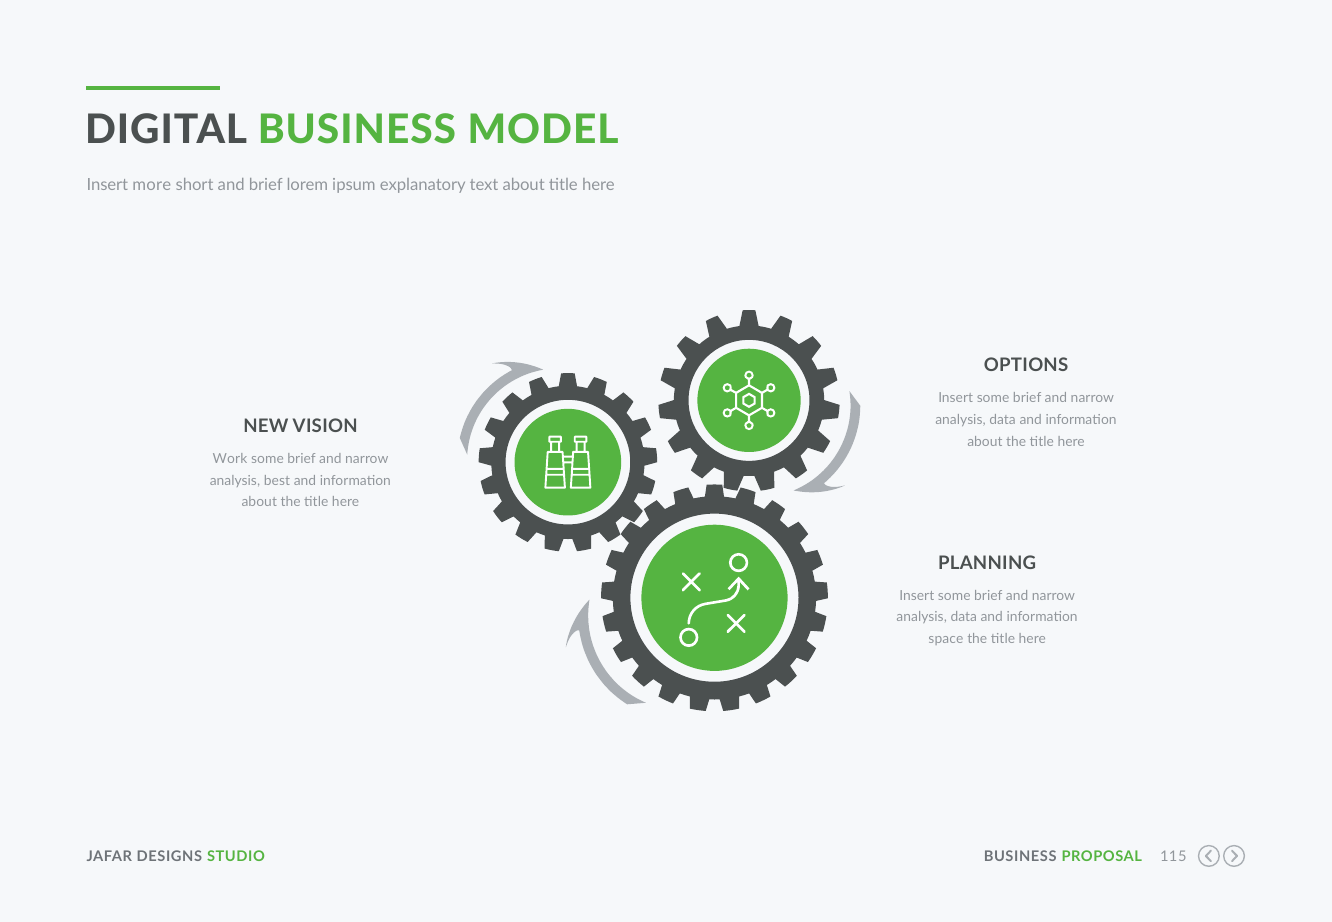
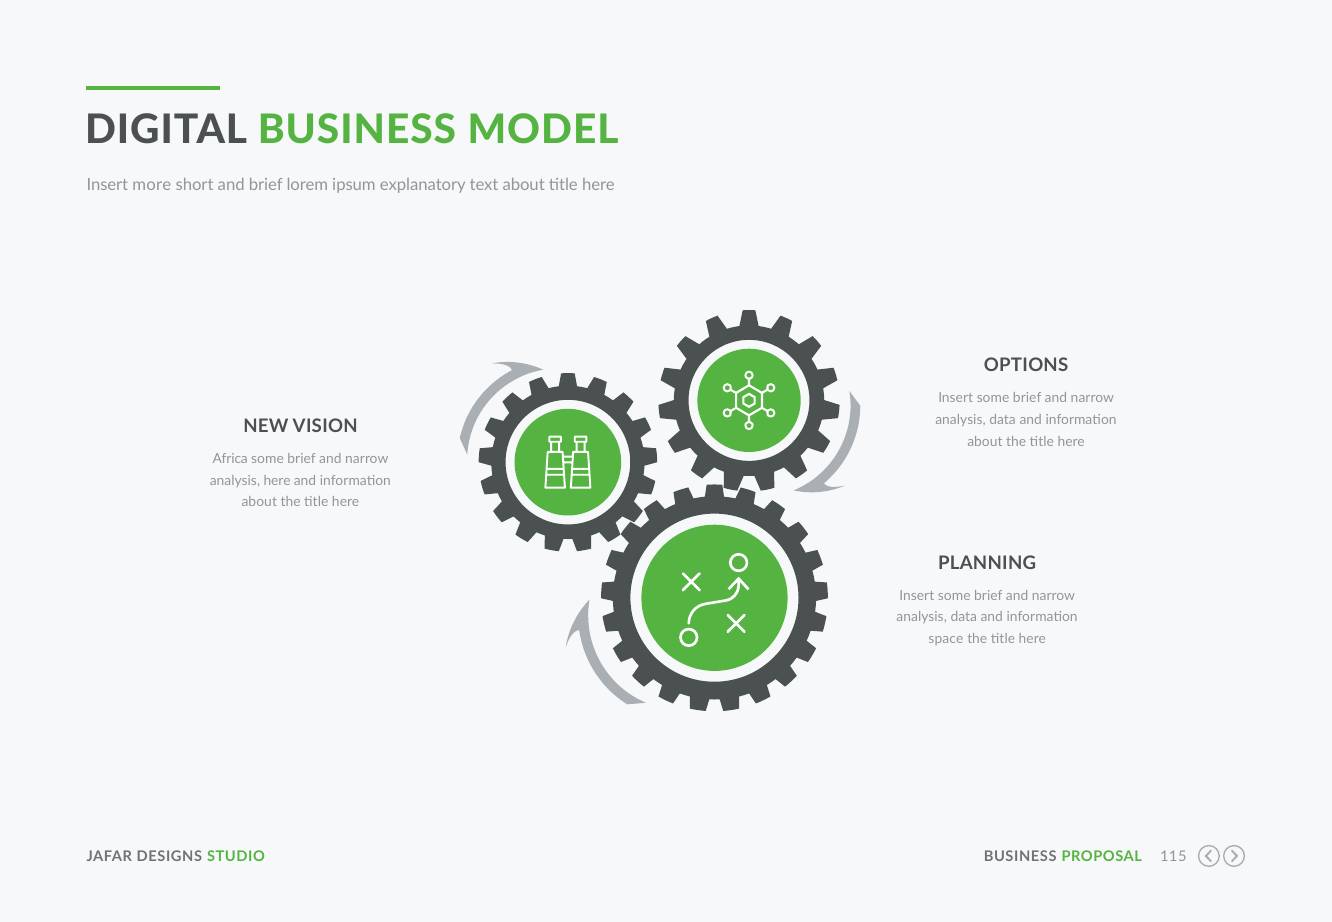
Work: Work -> Africa
analysis best: best -> here
